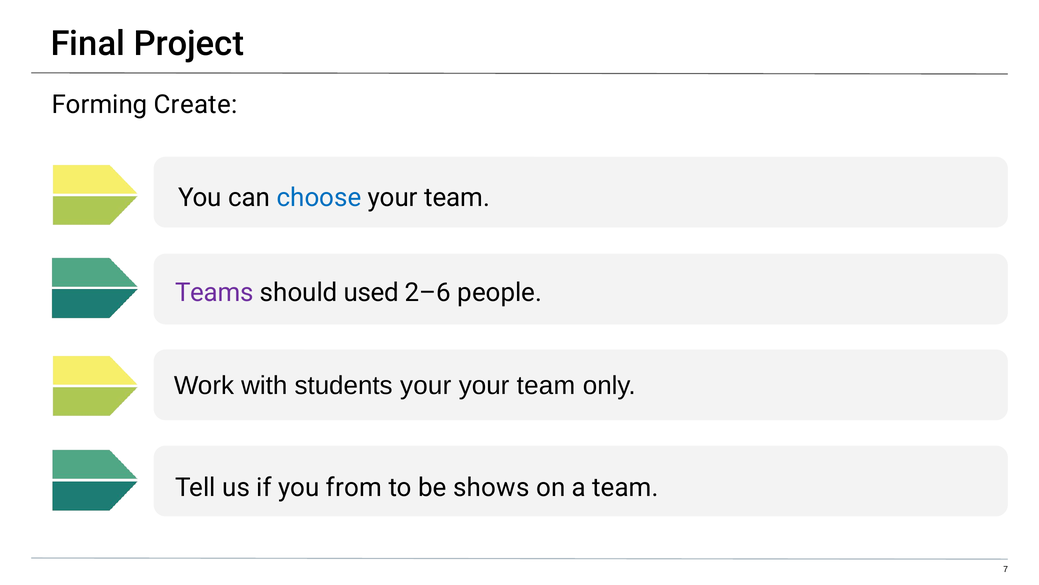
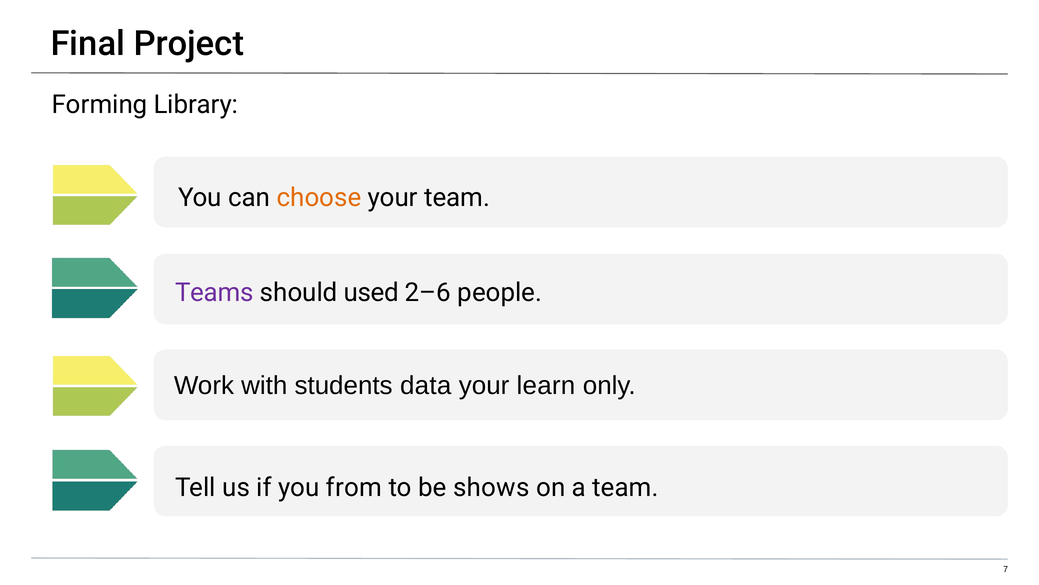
Create: Create -> Library
choose colour: blue -> orange
students your: your -> data
team at (546, 385): team -> learn
